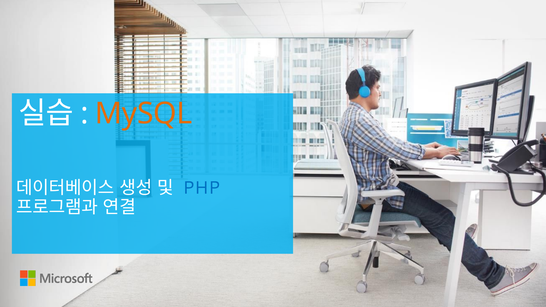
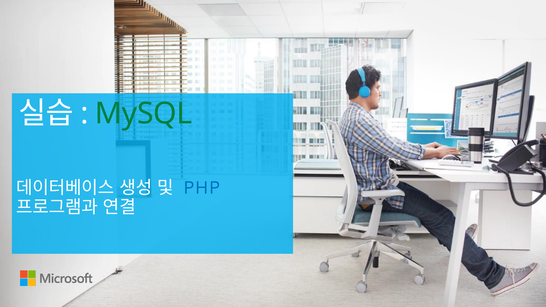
MySQL colour: orange -> green
